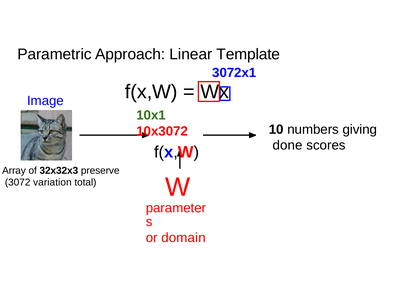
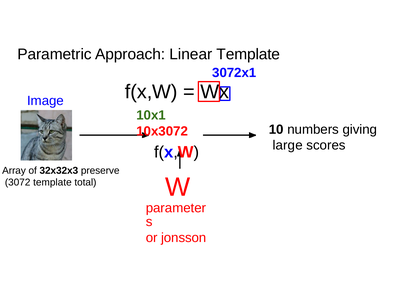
done: done -> large
3072 variation: variation -> template
domain: domain -> jonsson
